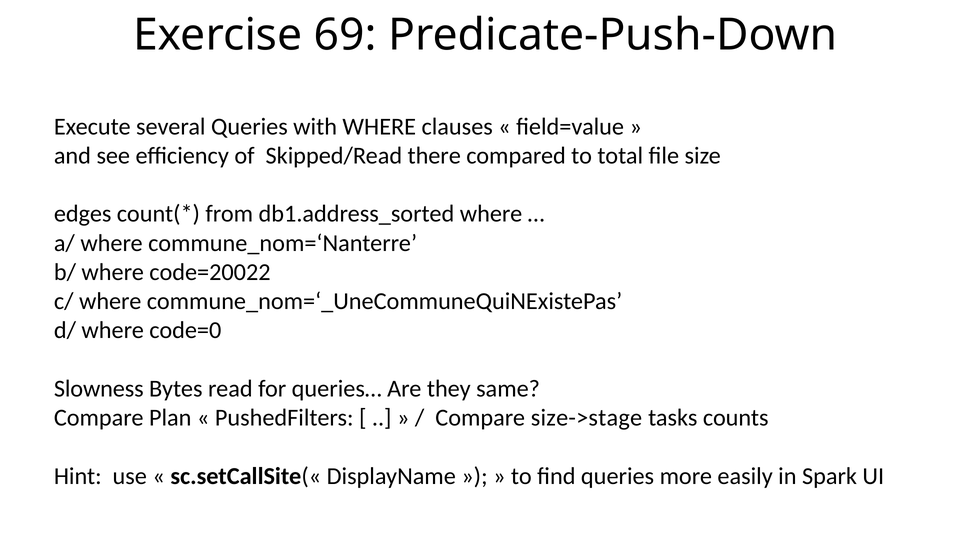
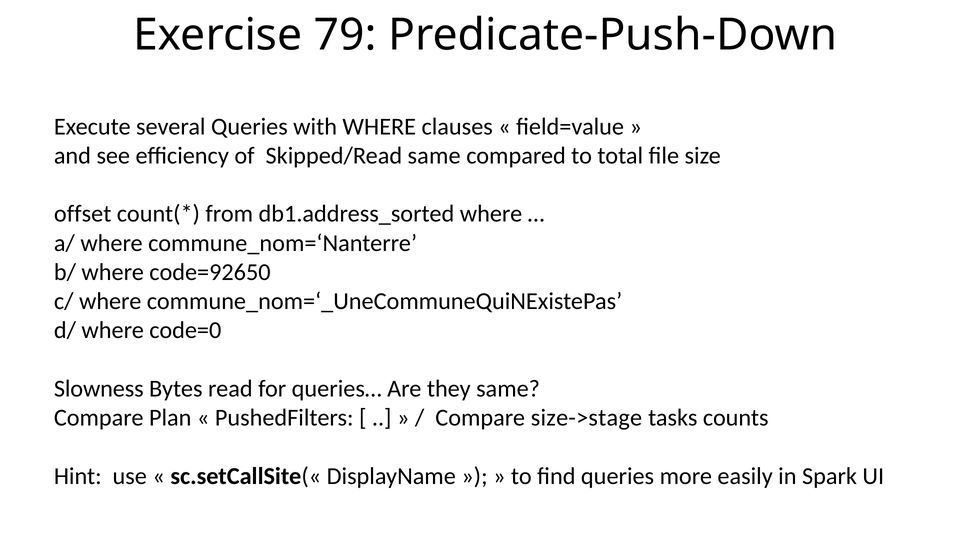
69: 69 -> 79
Skipped/Read there: there -> same
edges: edges -> offset
code=20022: code=20022 -> code=92650
